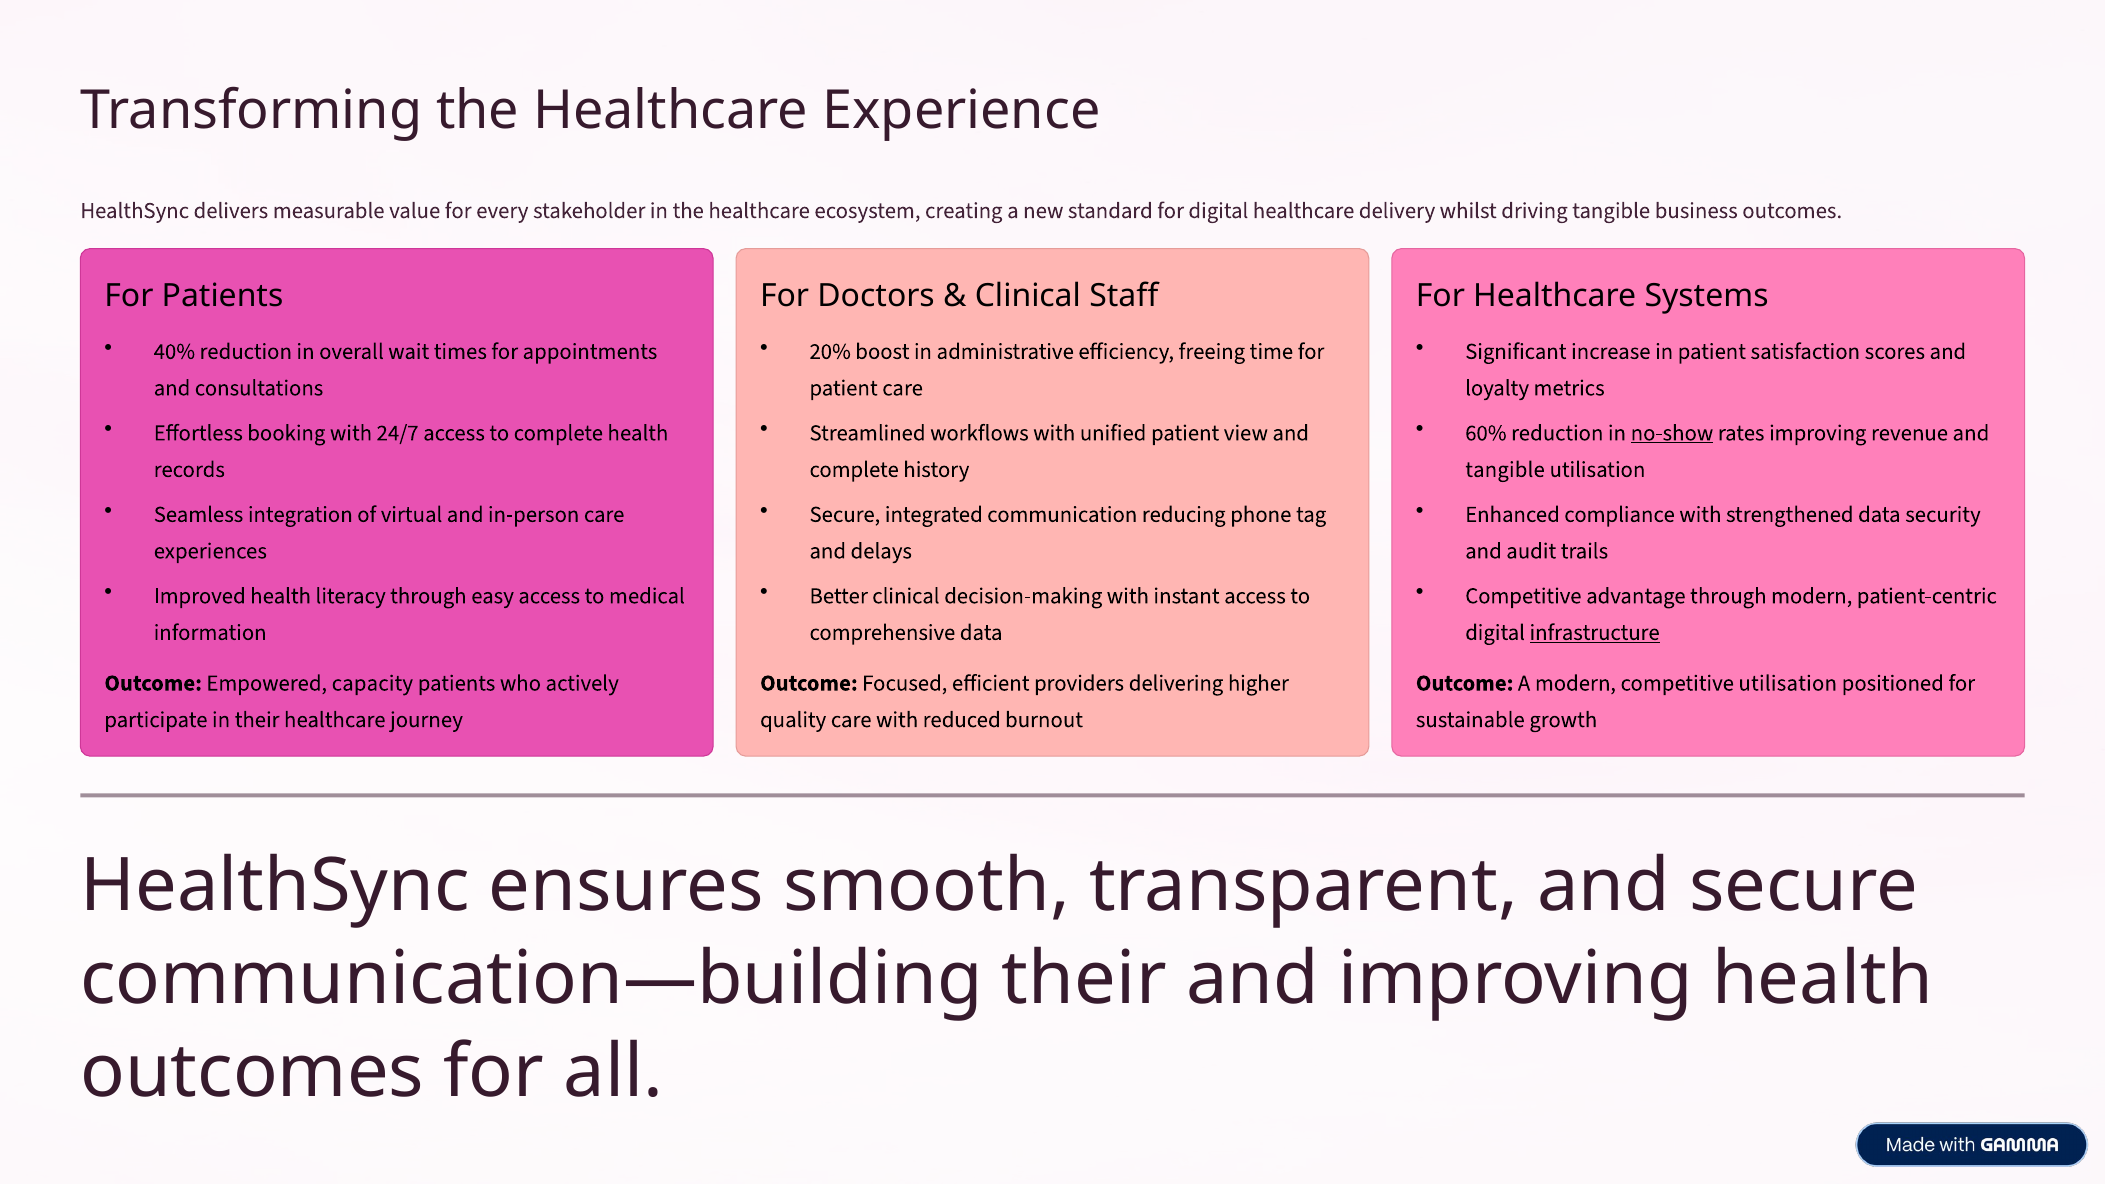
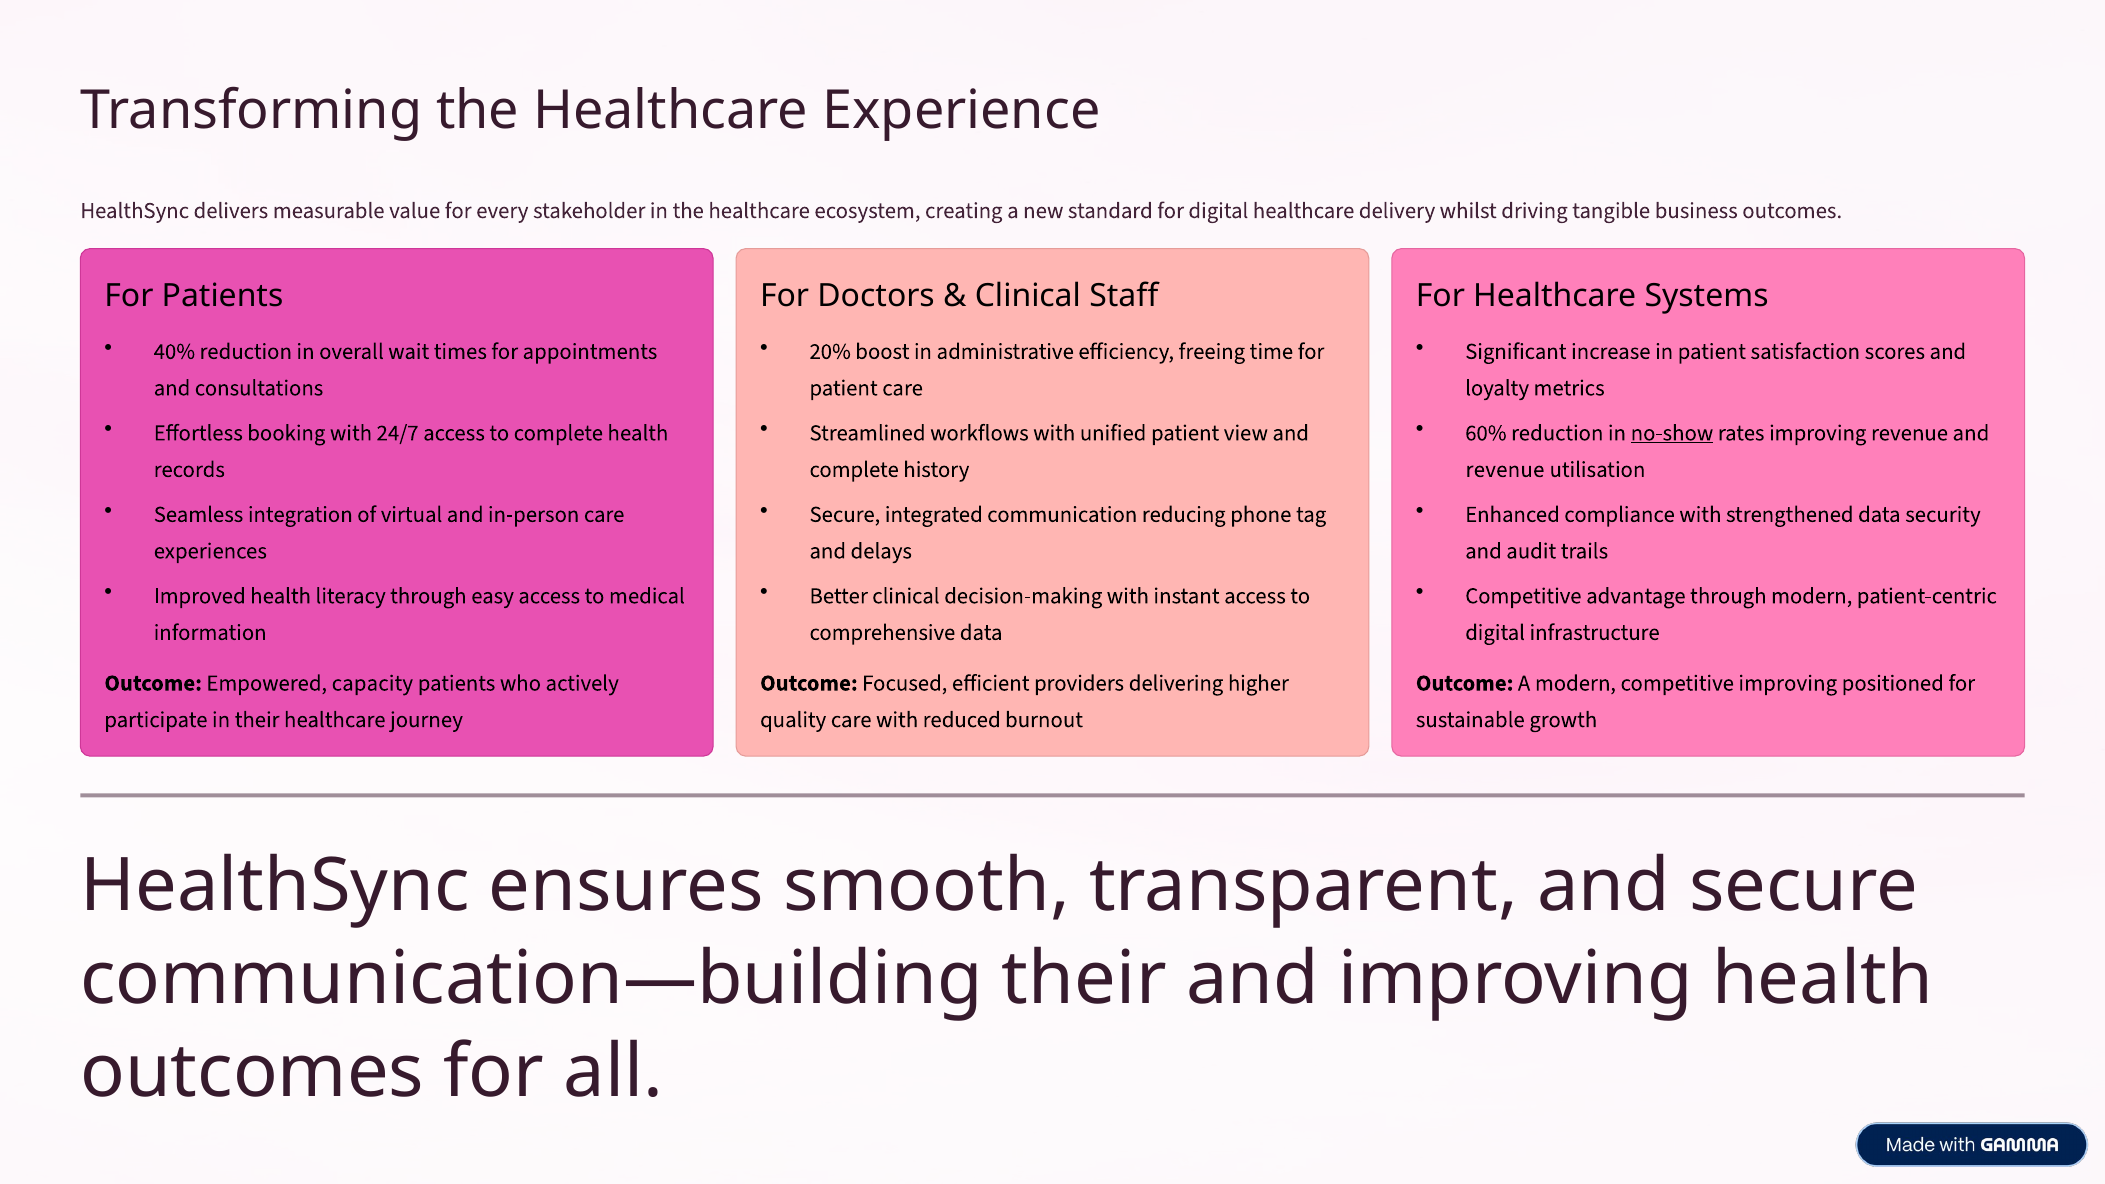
tangible at (1505, 469): tangible -> revenue
infrastructure underline: present -> none
competitive utilisation: utilisation -> improving
